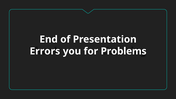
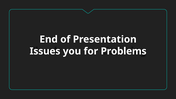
Errors: Errors -> Issues
